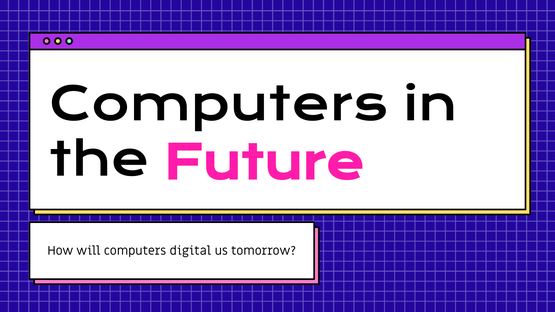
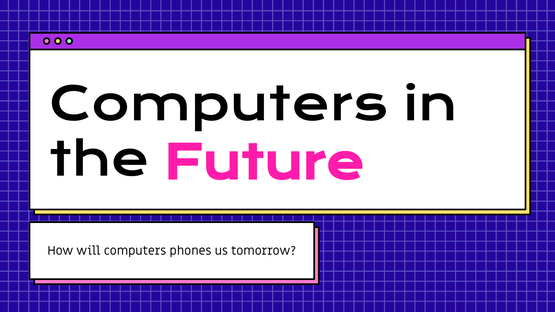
digital: digital -> phones
